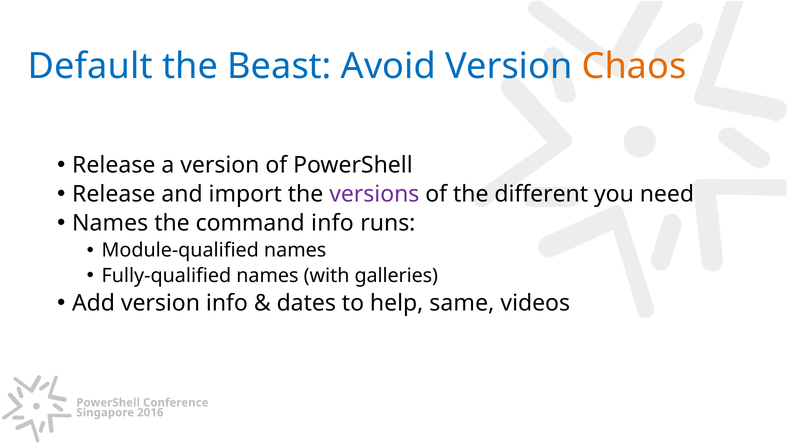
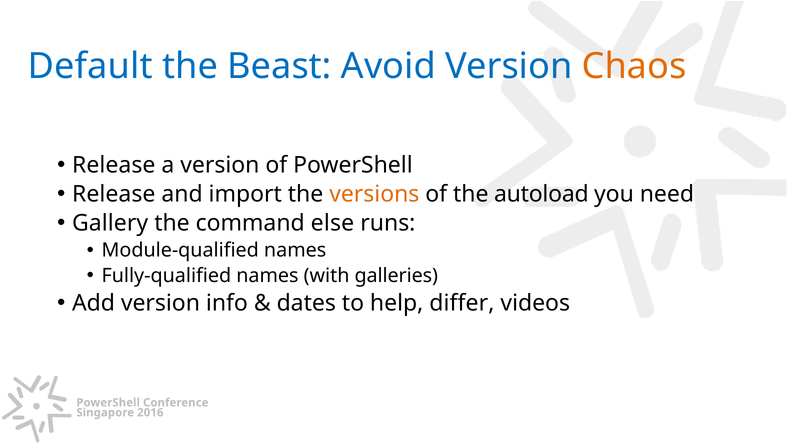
versions colour: purple -> orange
different: different -> autoload
Names at (110, 223): Names -> Gallery
command info: info -> else
same: same -> differ
